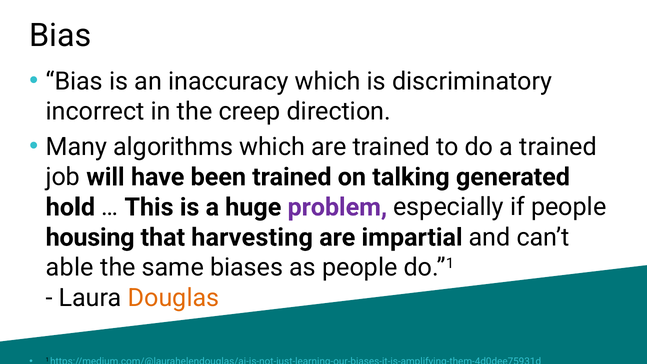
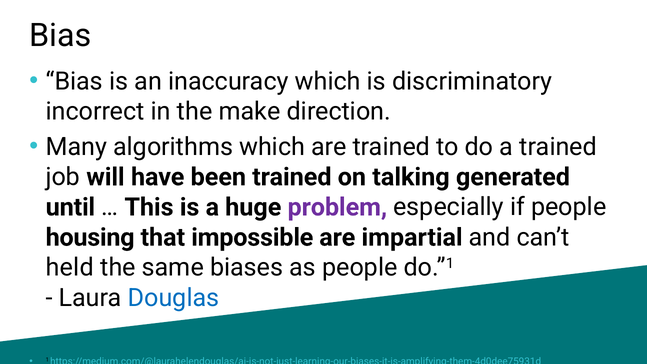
creep: creep -> make
hold: hold -> until
harvesting: harvesting -> impossible
able: able -> held
Douglas colour: orange -> blue
